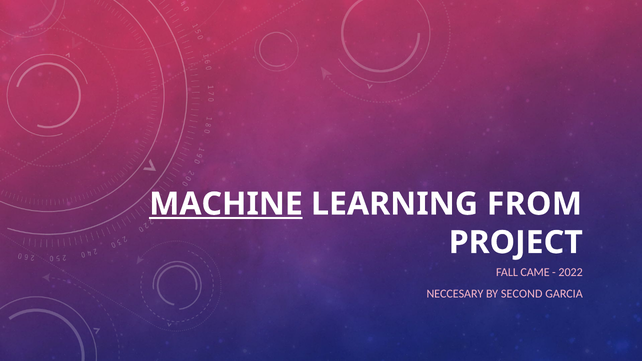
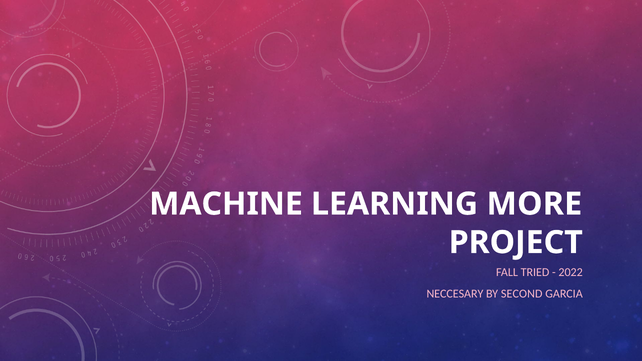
MACHINE underline: present -> none
FROM: FROM -> MORE
CAME: CAME -> TRIED
